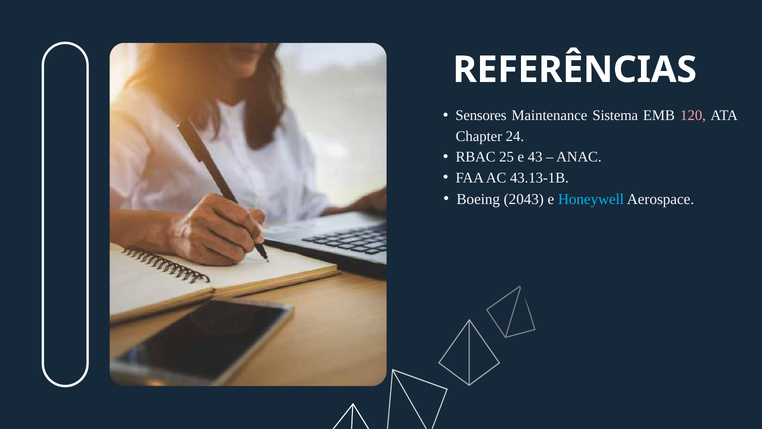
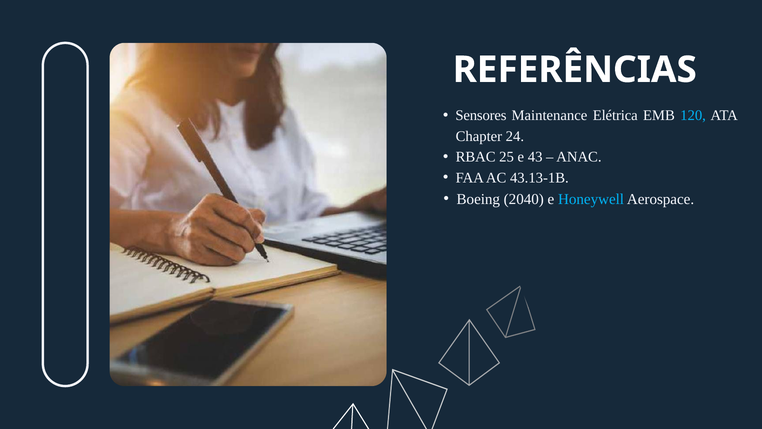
Sistema: Sistema -> Elétrica
120 colour: pink -> light blue
2043: 2043 -> 2040
